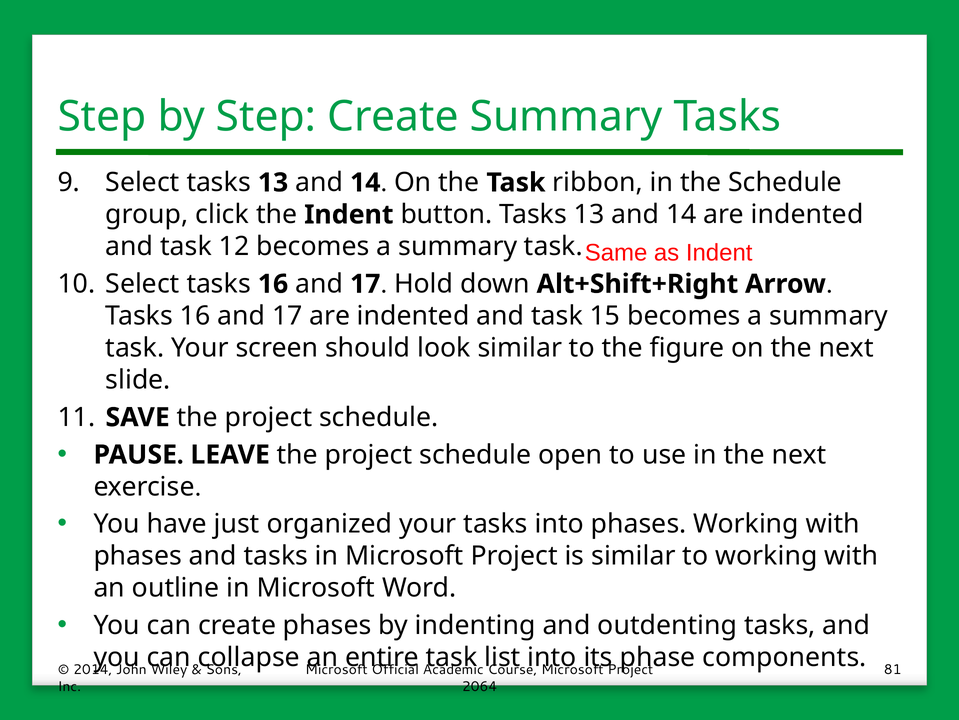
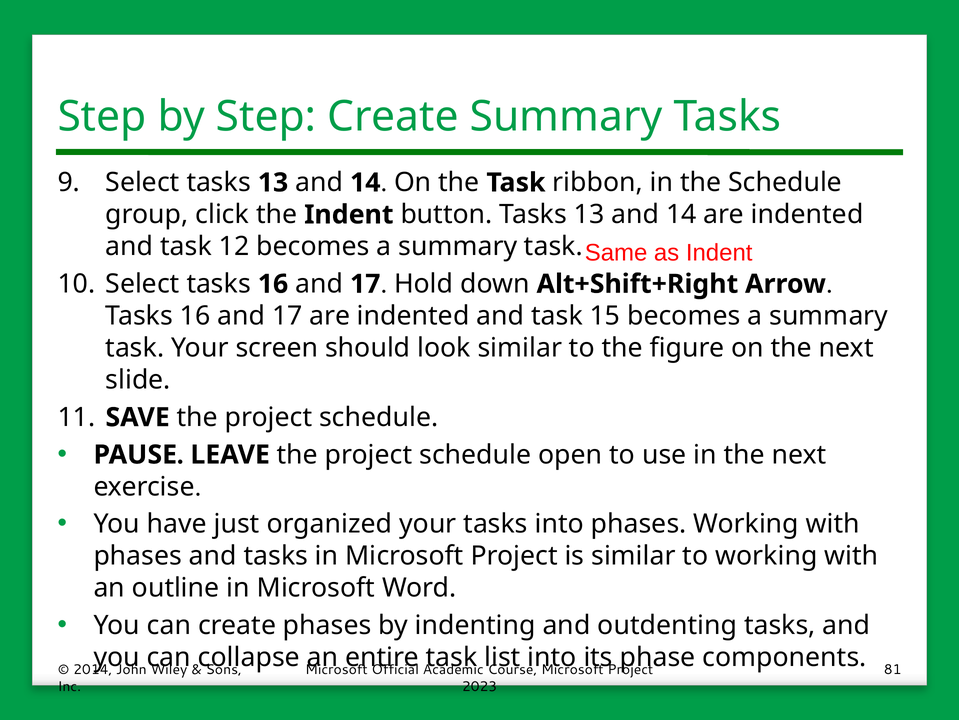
2064: 2064 -> 2023
